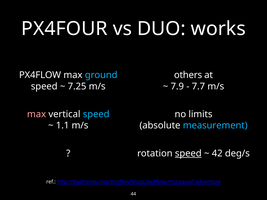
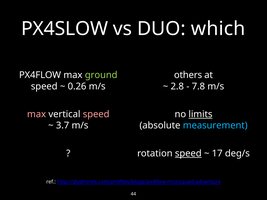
PX4FOUR: PX4FOUR -> PX4SLOW
works: works -> which
ground colour: light blue -> light green
7.25: 7.25 -> 0.26
7.9: 7.9 -> 2.8
7.7: 7.7 -> 7.8
speed at (96, 114) colour: light blue -> pink
limits underline: none -> present
1.1: 1.1 -> 3.7
42: 42 -> 17
